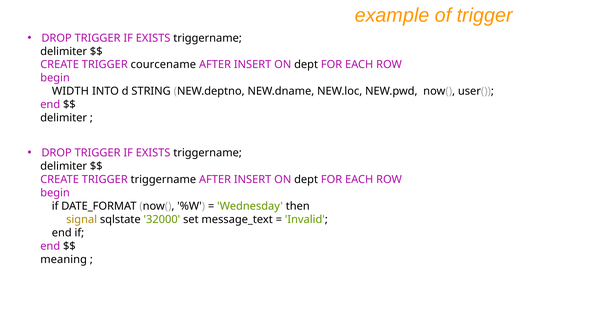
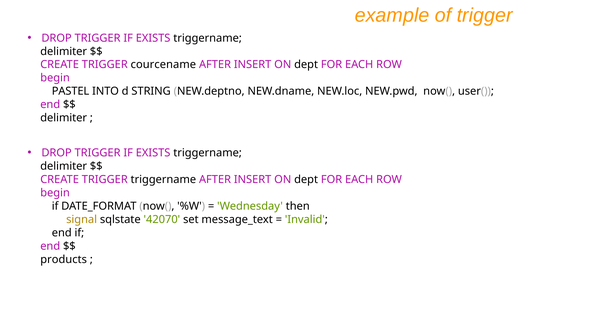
WIDTH: WIDTH -> PASTEL
32000: 32000 -> 42070
meaning: meaning -> products
